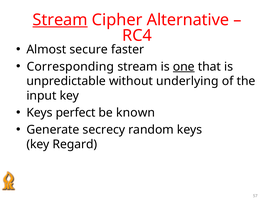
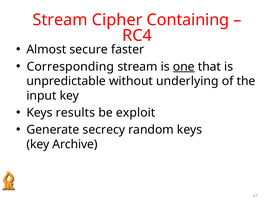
Stream at (60, 20) underline: present -> none
Alternative: Alternative -> Containing
perfect: perfect -> results
known: known -> exploit
Regard: Regard -> Archive
